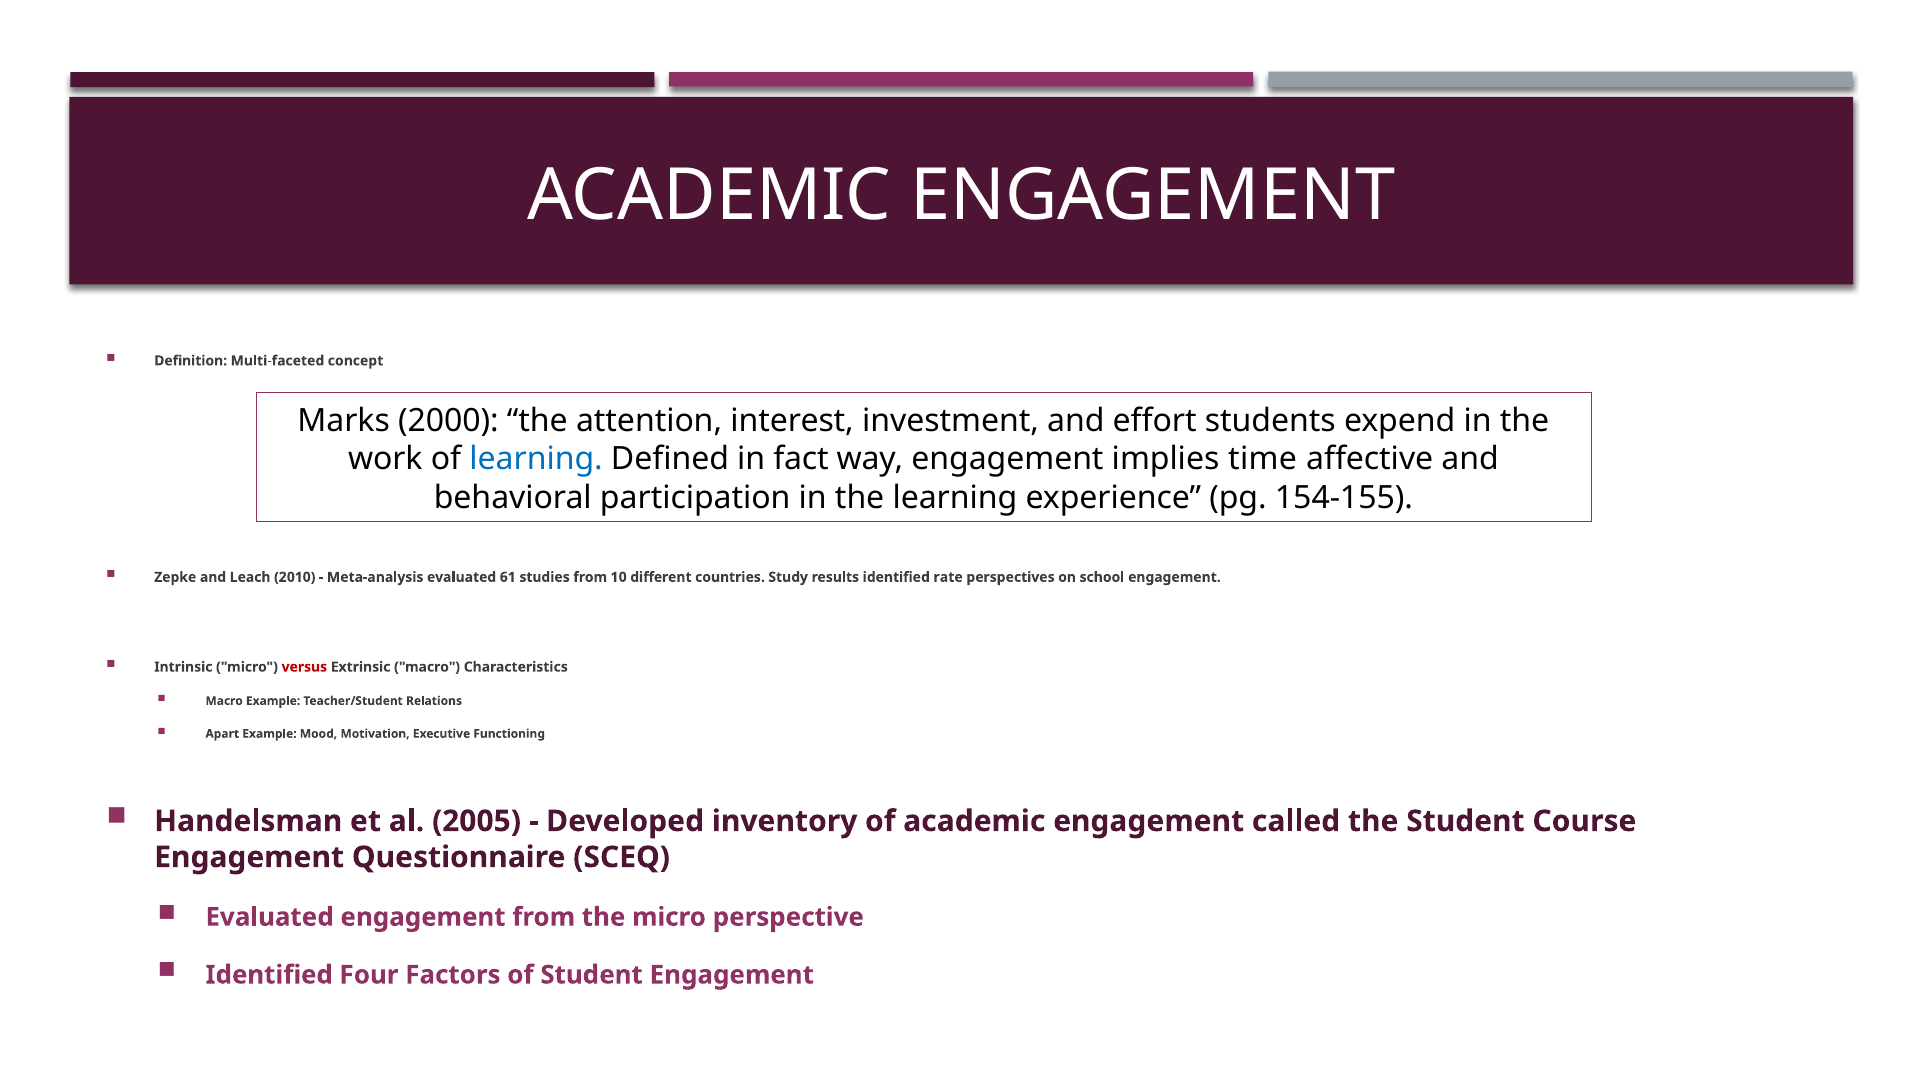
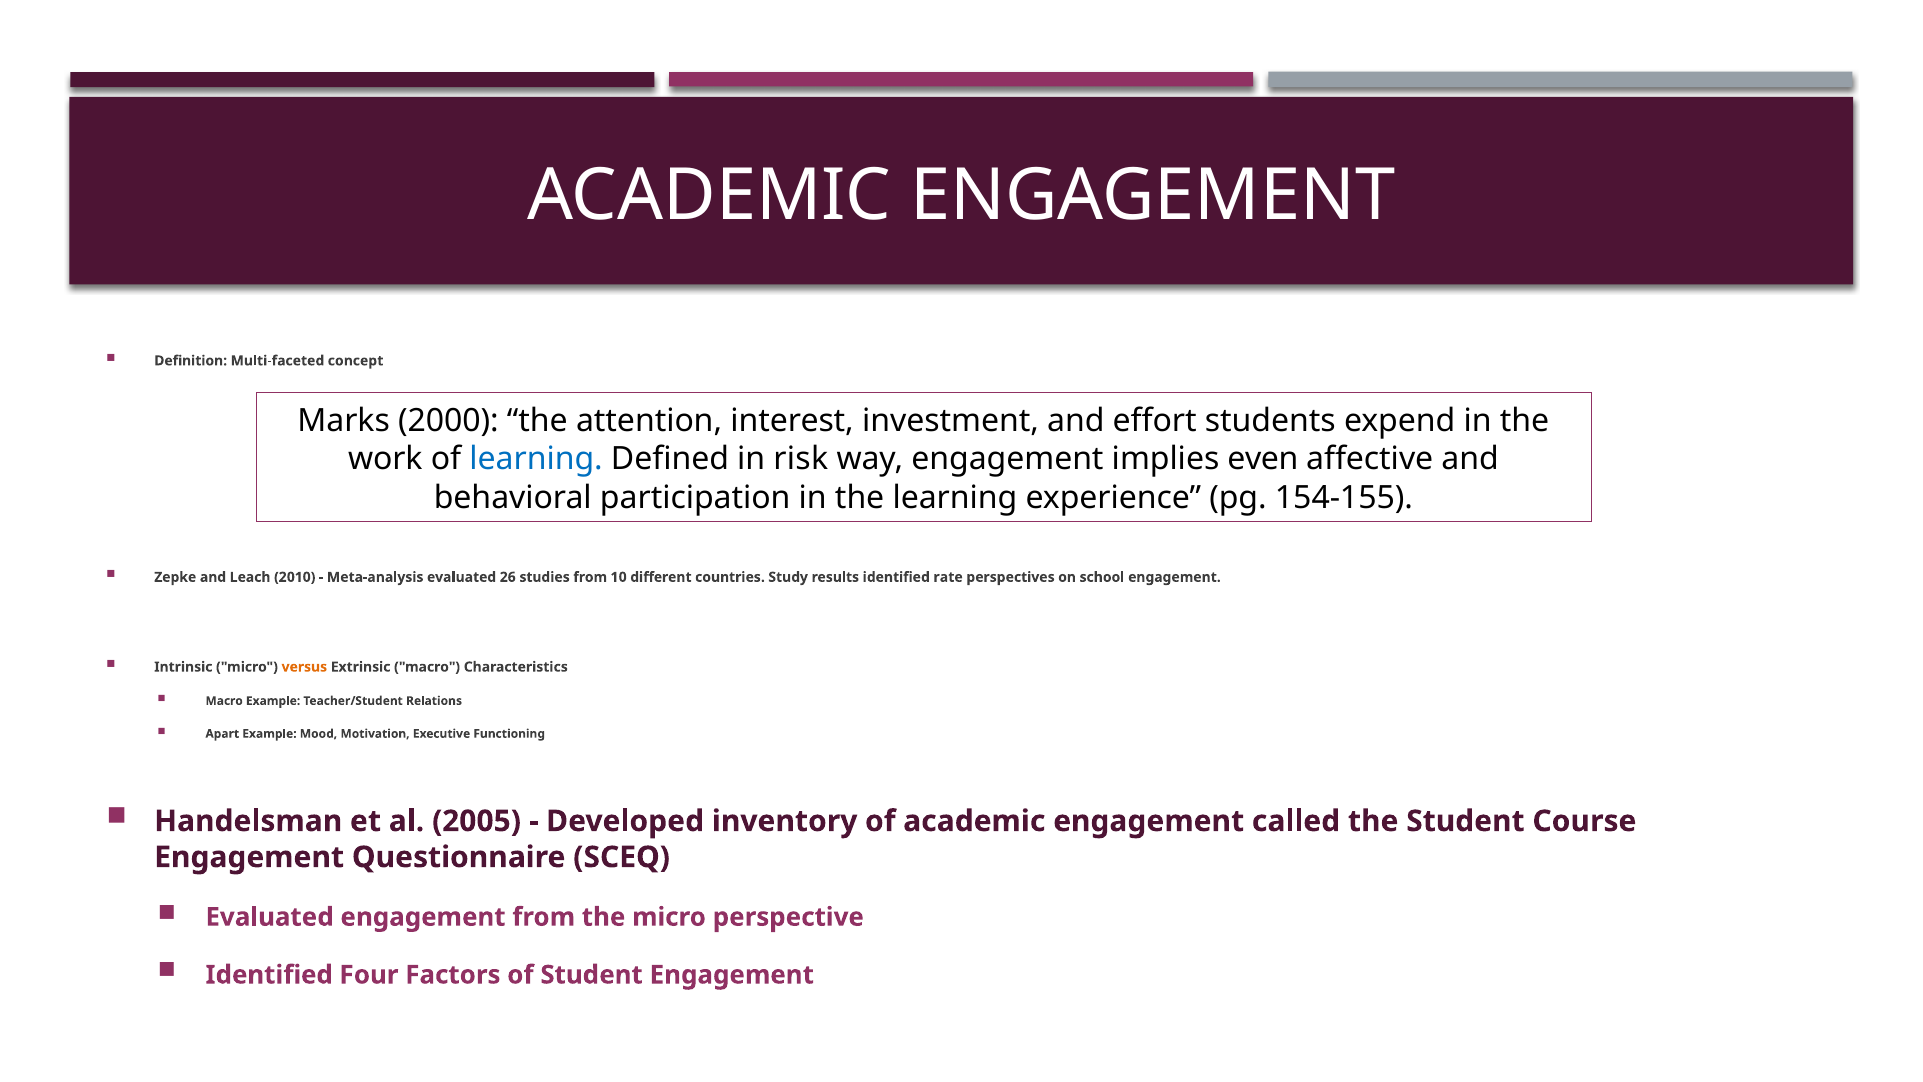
fact: fact -> risk
time: time -> even
61: 61 -> 26
versus colour: red -> orange
